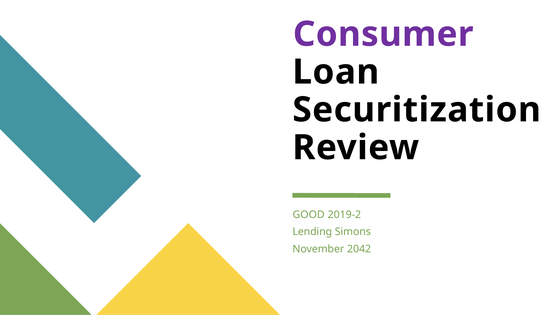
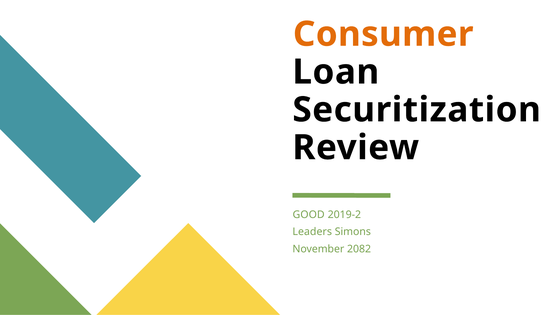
Consumer colour: purple -> orange
Lending: Lending -> Leaders
2042: 2042 -> 2082
